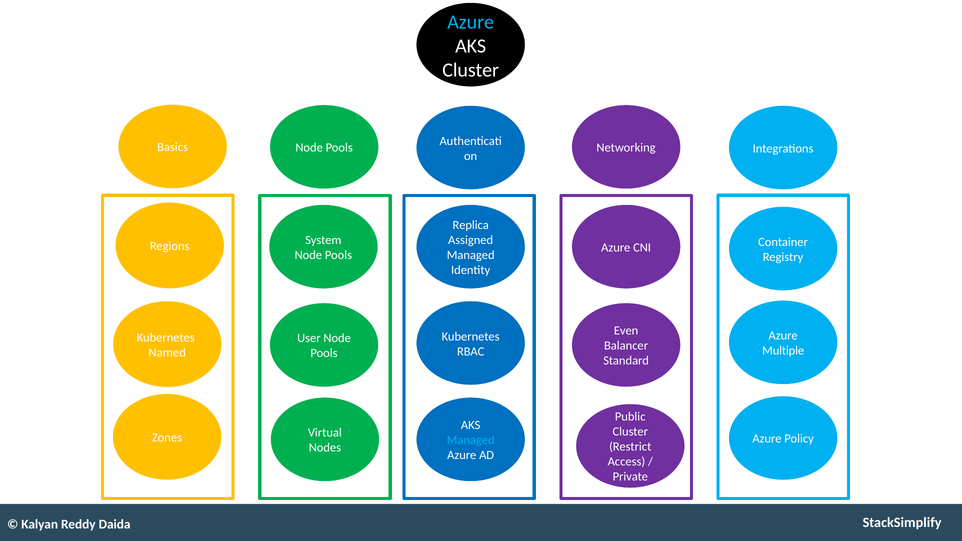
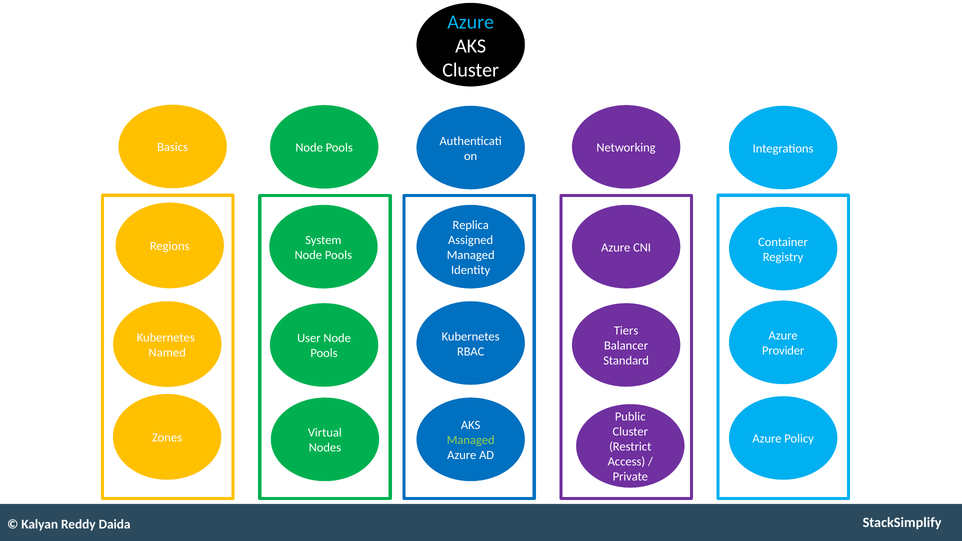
Even: Even -> Tiers
Multiple: Multiple -> Provider
Managed at (471, 440) colour: light blue -> light green
